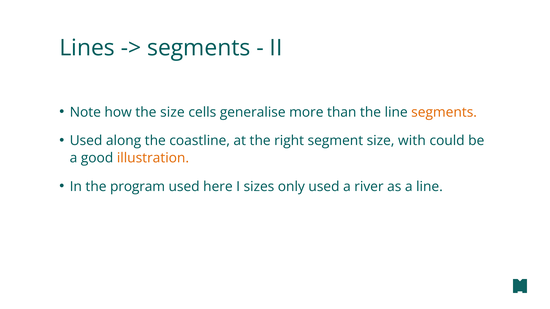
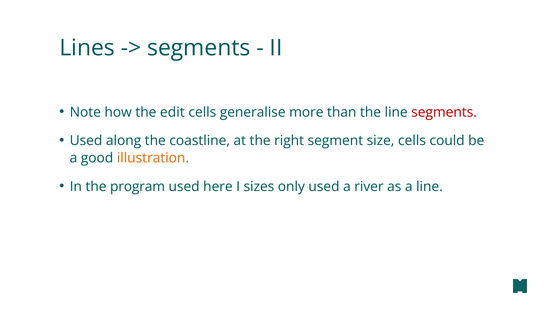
the size: size -> edit
segments at (444, 112) colour: orange -> red
size with: with -> cells
